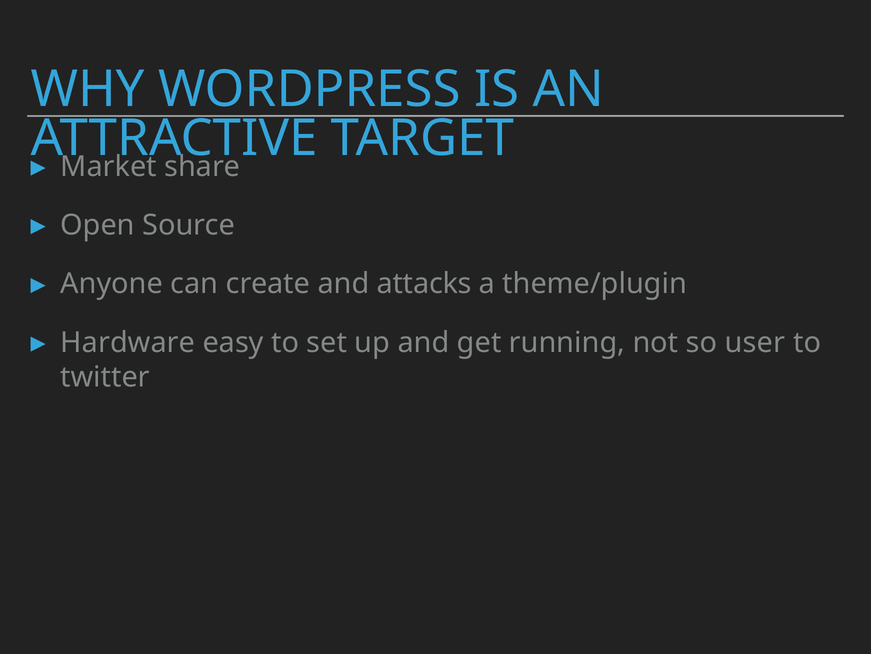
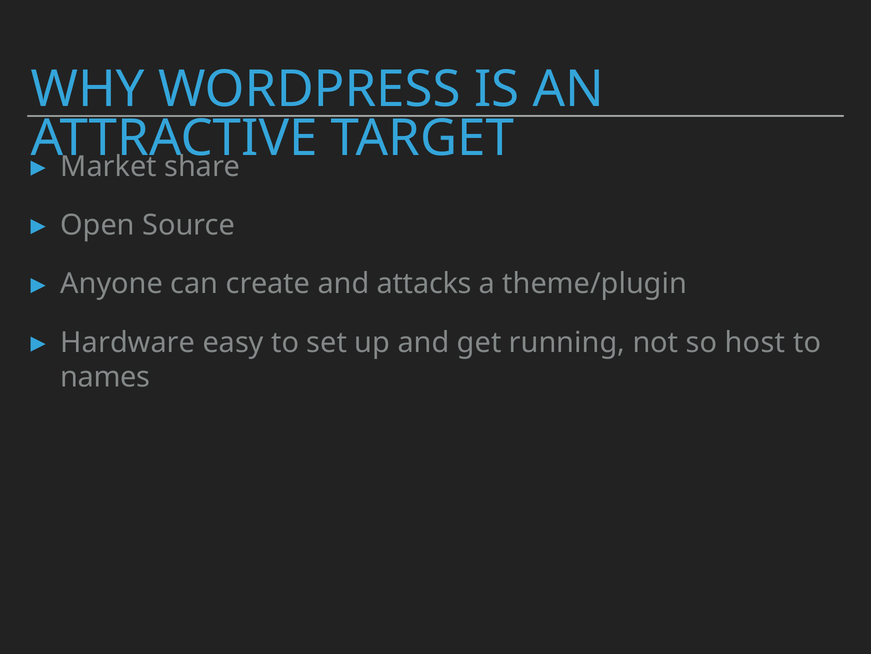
user: user -> host
twitter: twitter -> names
